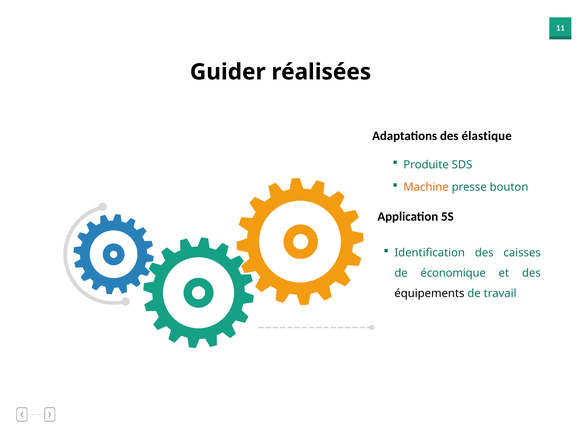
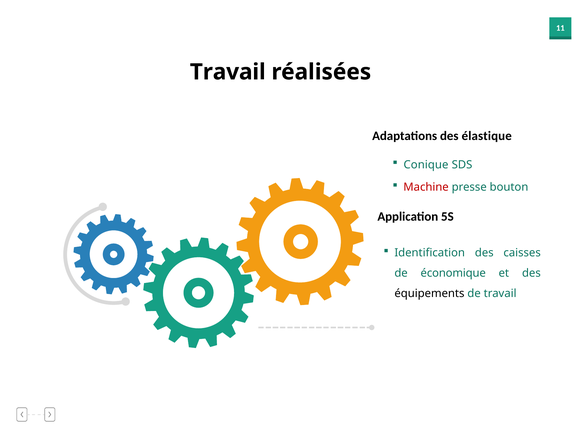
Guider at (228, 72): Guider -> Travail
Produite: Produite -> Conique
Machine colour: orange -> red
